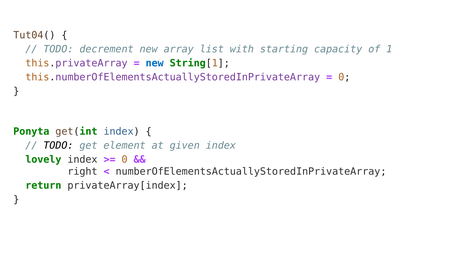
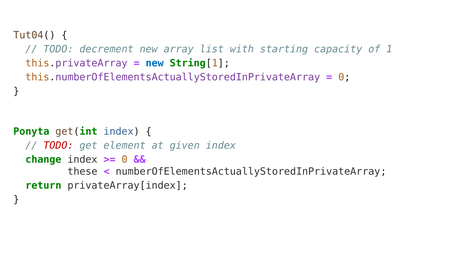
TODO at (58, 145) colour: black -> red
lovely: lovely -> change
right: right -> these
